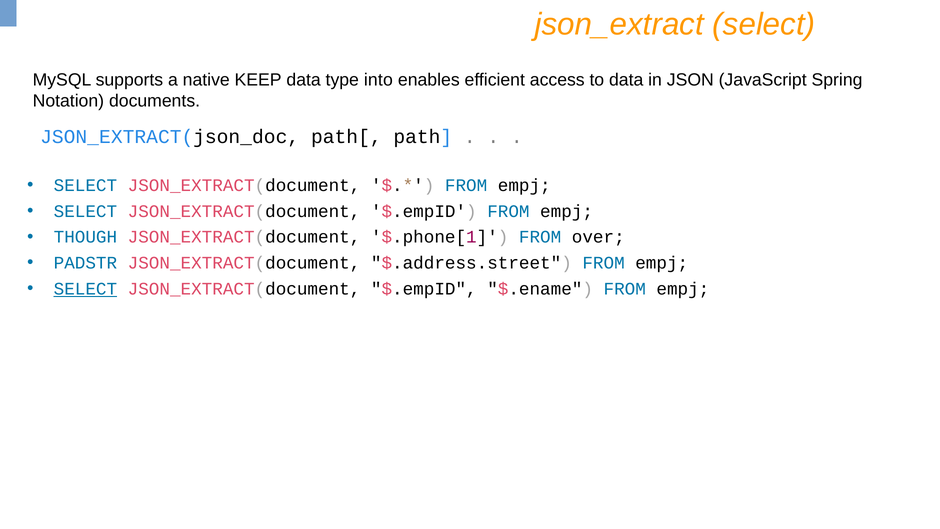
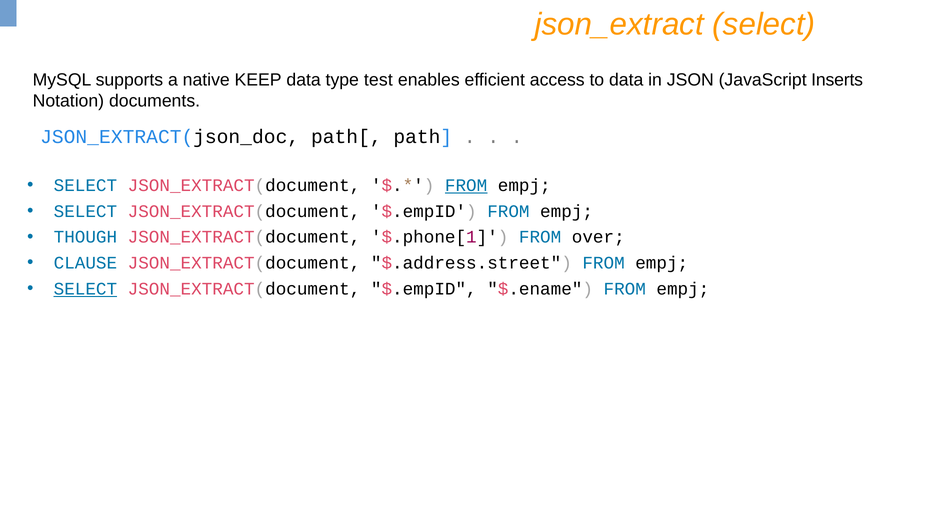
into: into -> test
Spring: Spring -> Inserts
FROM at (466, 185) underline: none -> present
PADSTR: PADSTR -> CLAUSE
